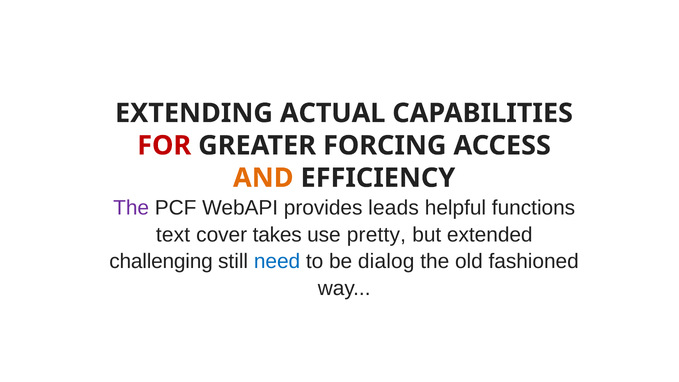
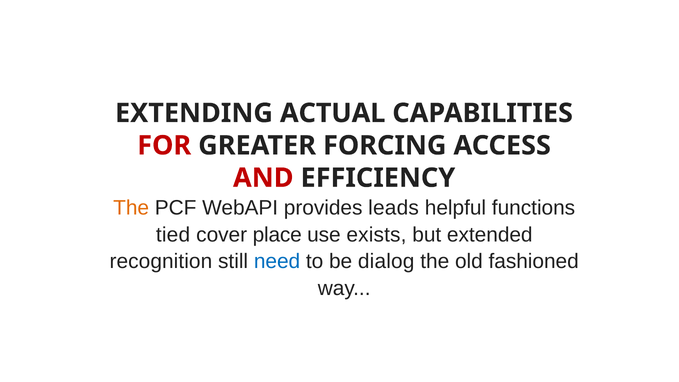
AND colour: orange -> red
The at (131, 208) colour: purple -> orange
text: text -> tied
takes: takes -> place
pretty: pretty -> exists
challenging: challenging -> recognition
